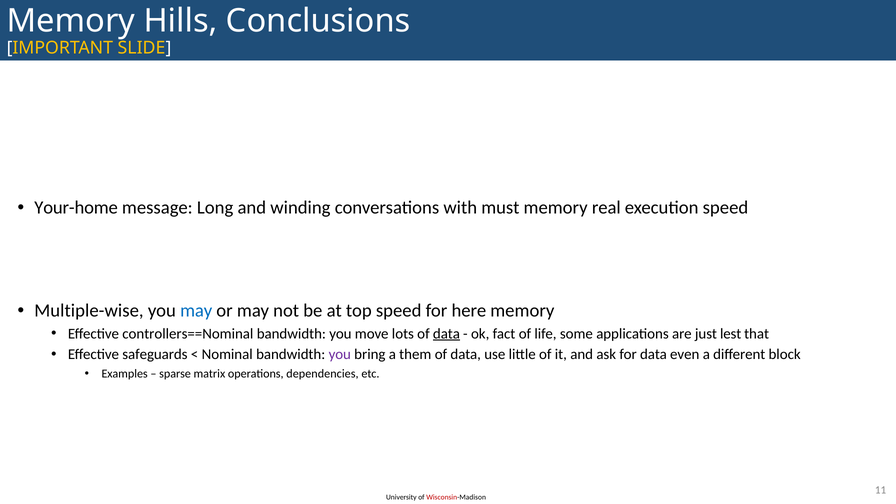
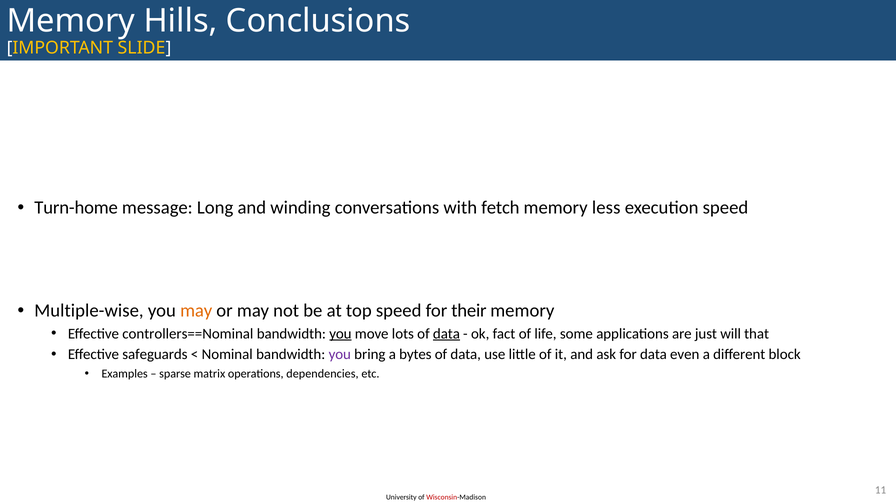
Your-home: Your-home -> Turn-home
must: must -> fetch
real: real -> less
may at (196, 311) colour: blue -> orange
here: here -> their
you at (340, 334) underline: none -> present
lest: lest -> will
them: them -> bytes
